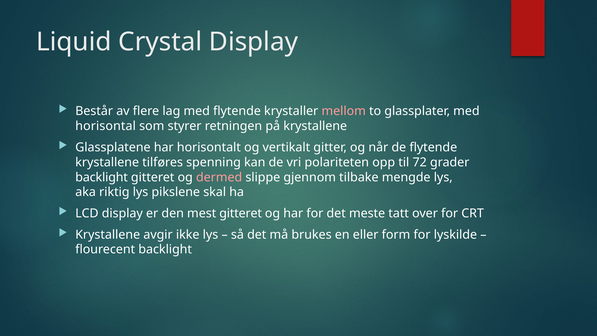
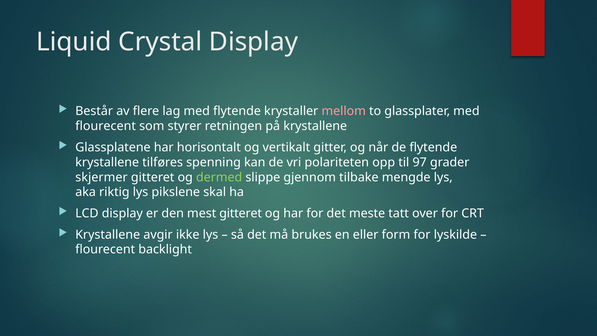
horisontal at (106, 126): horisontal -> flourecent
72: 72 -> 97
backlight at (102, 177): backlight -> skjermer
dermed colour: pink -> light green
